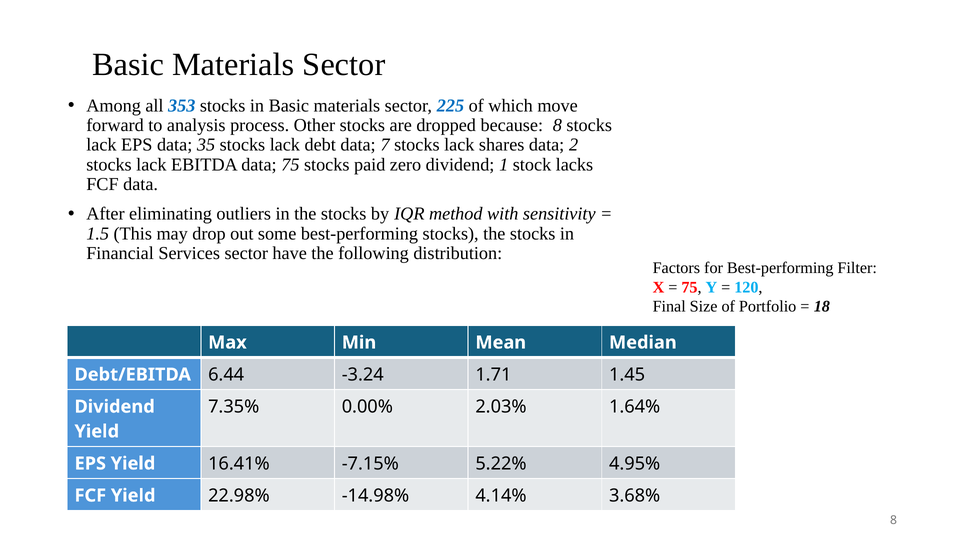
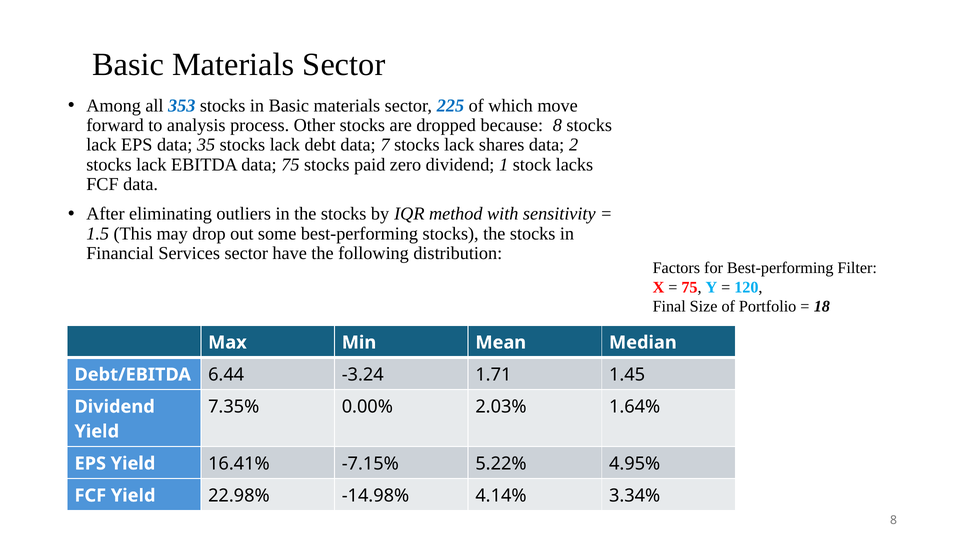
3.68%: 3.68% -> 3.34%
